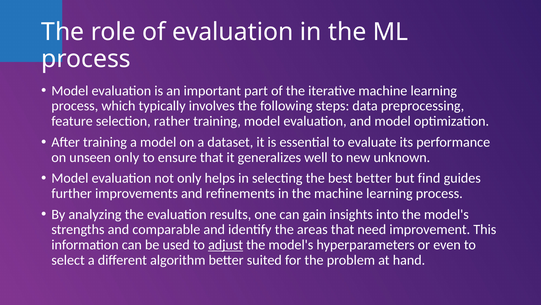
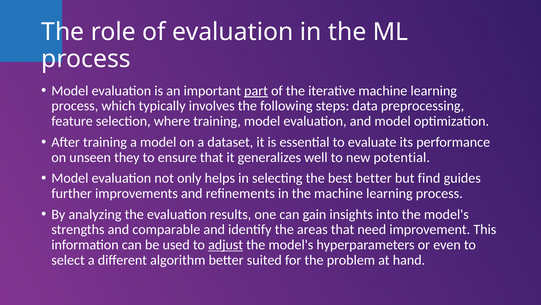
part underline: none -> present
rather: rather -> where
unseen only: only -> they
unknown: unknown -> potential
